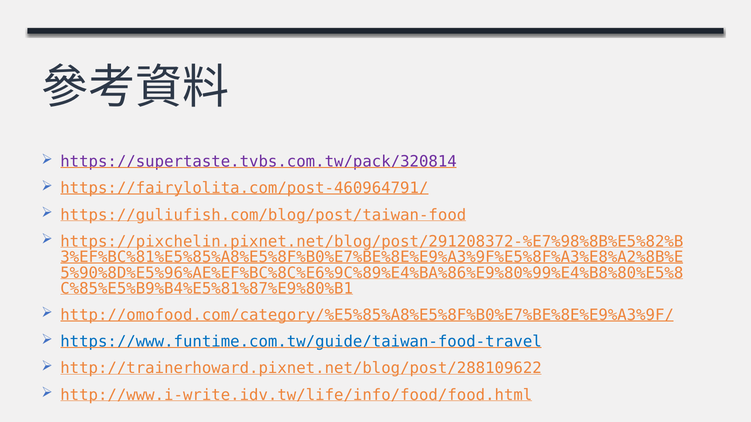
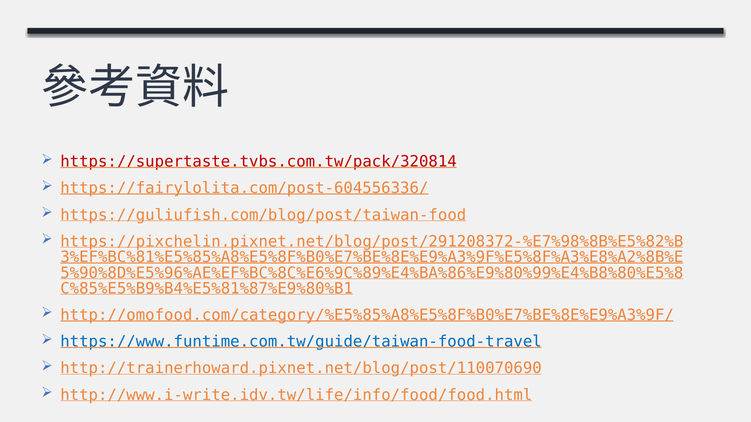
https://supertaste.tvbs.com.tw/pack/320814 colour: purple -> red
https://fairylolita.com/post-460964791/: https://fairylolita.com/post-460964791/ -> https://fairylolita.com/post-604556336/
http://trainerhoward.pixnet.net/blog/post/288109622: http://trainerhoward.pixnet.net/blog/post/288109622 -> http://trainerhoward.pixnet.net/blog/post/110070690
